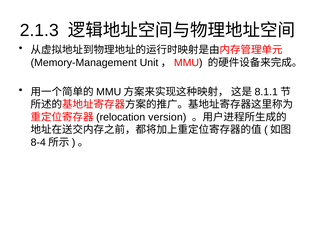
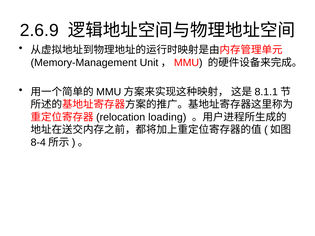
2.1.3: 2.1.3 -> 2.6.9
version: version -> loading
